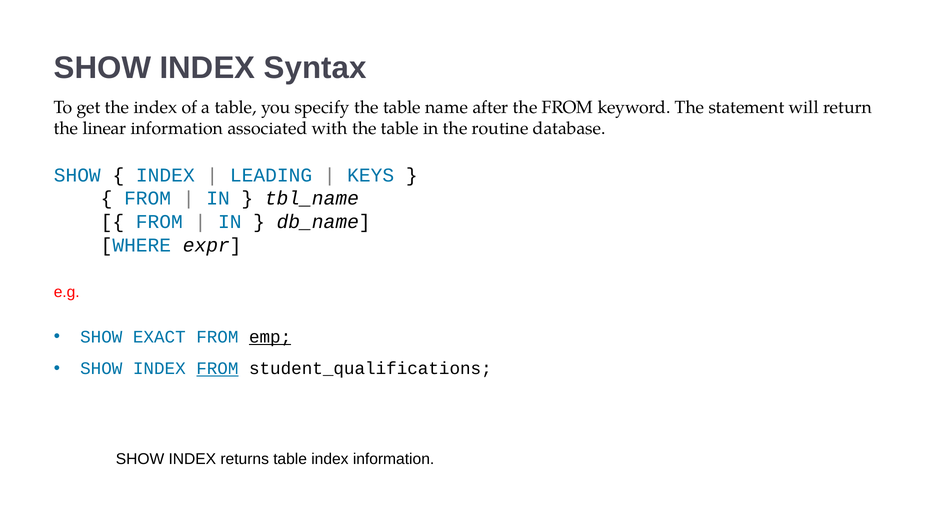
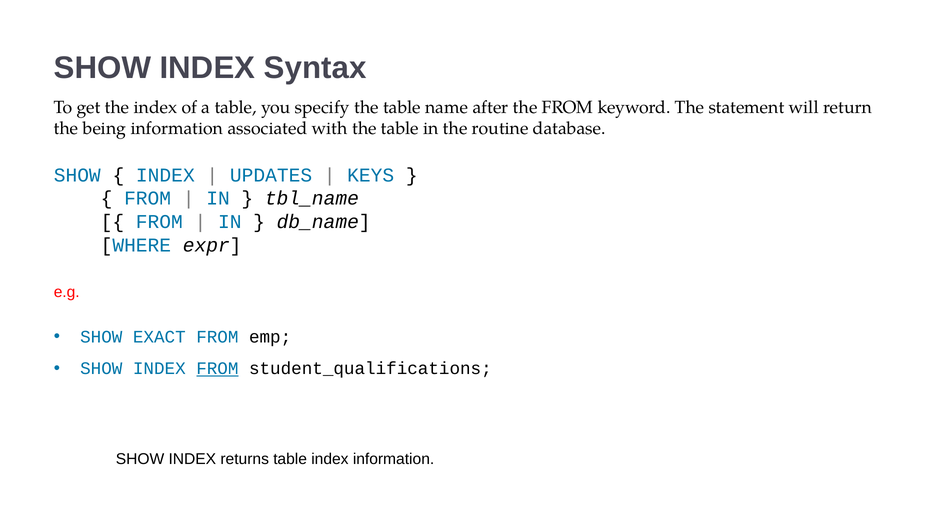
linear: linear -> being
LEADING: LEADING -> UPDATES
emp underline: present -> none
